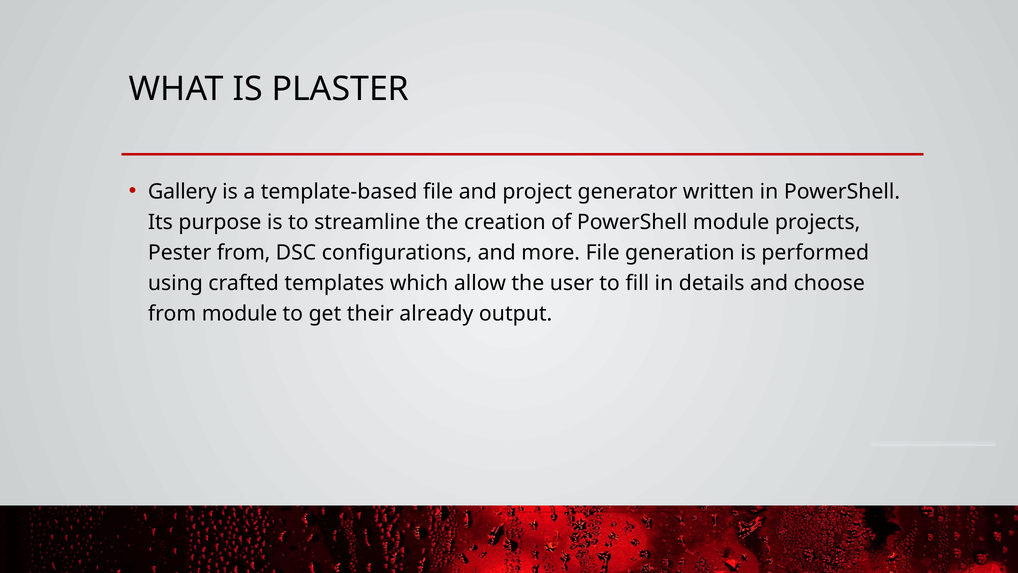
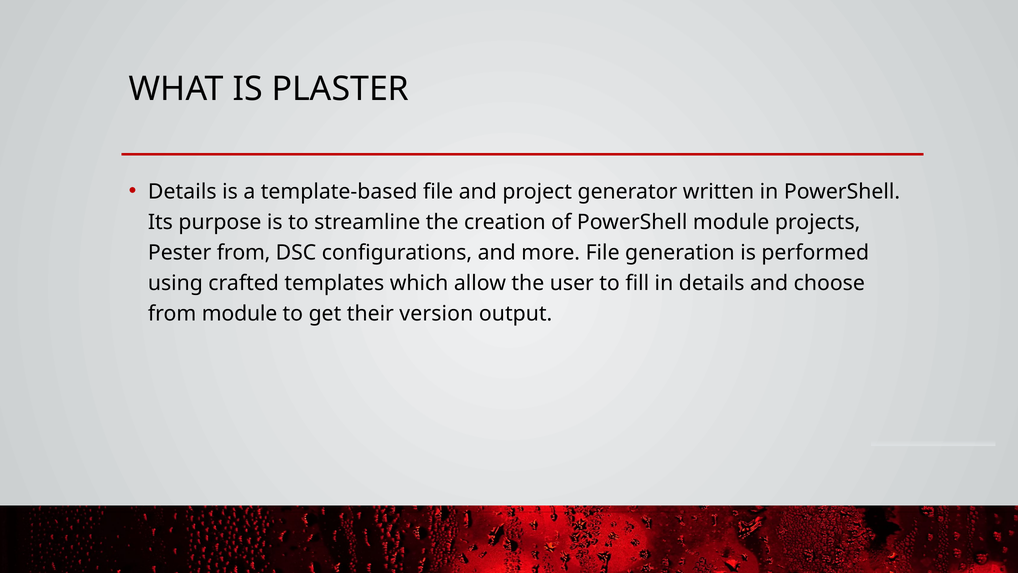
Gallery at (182, 191): Gallery -> Details
already: already -> version
